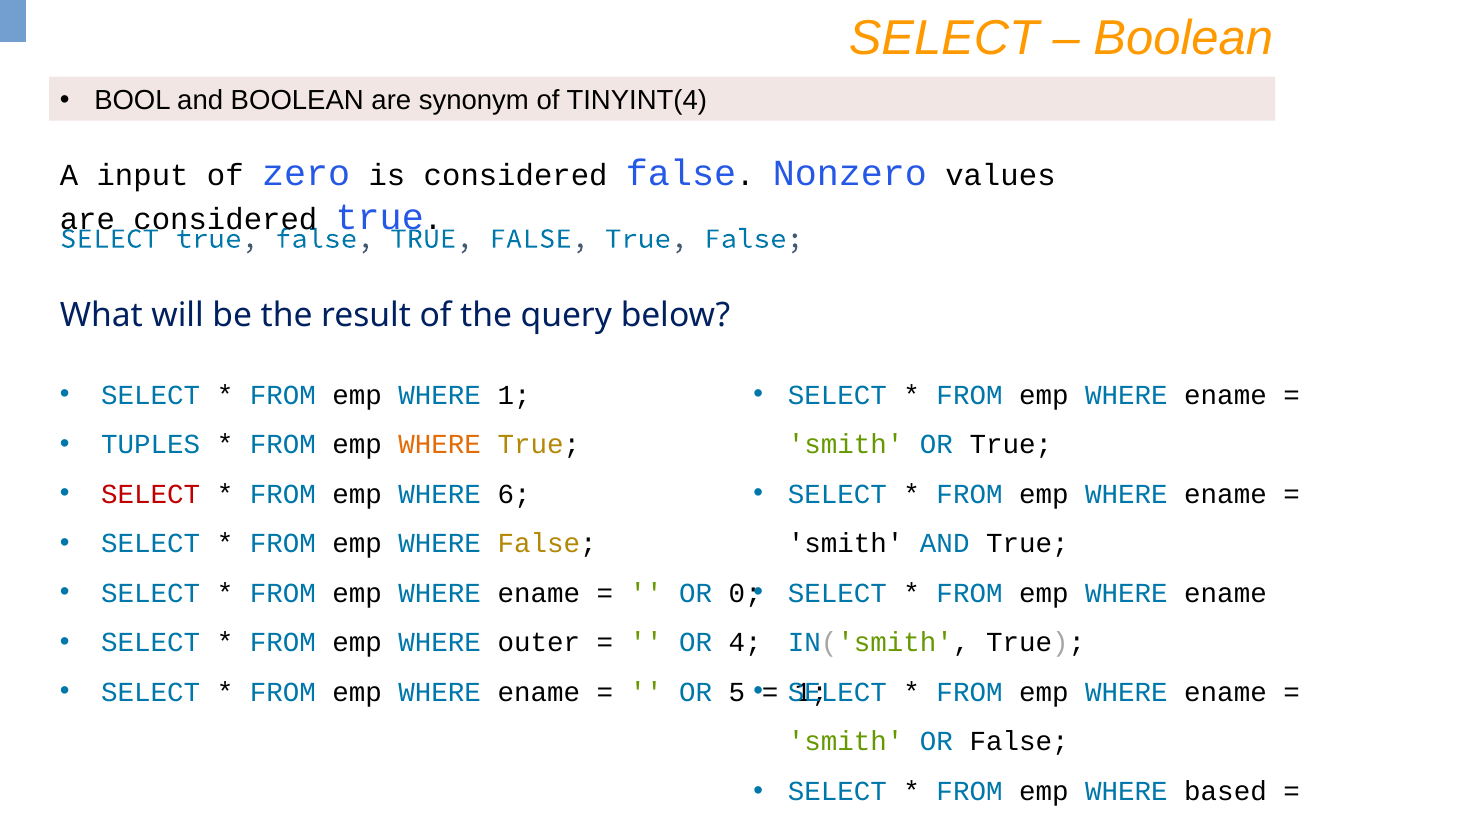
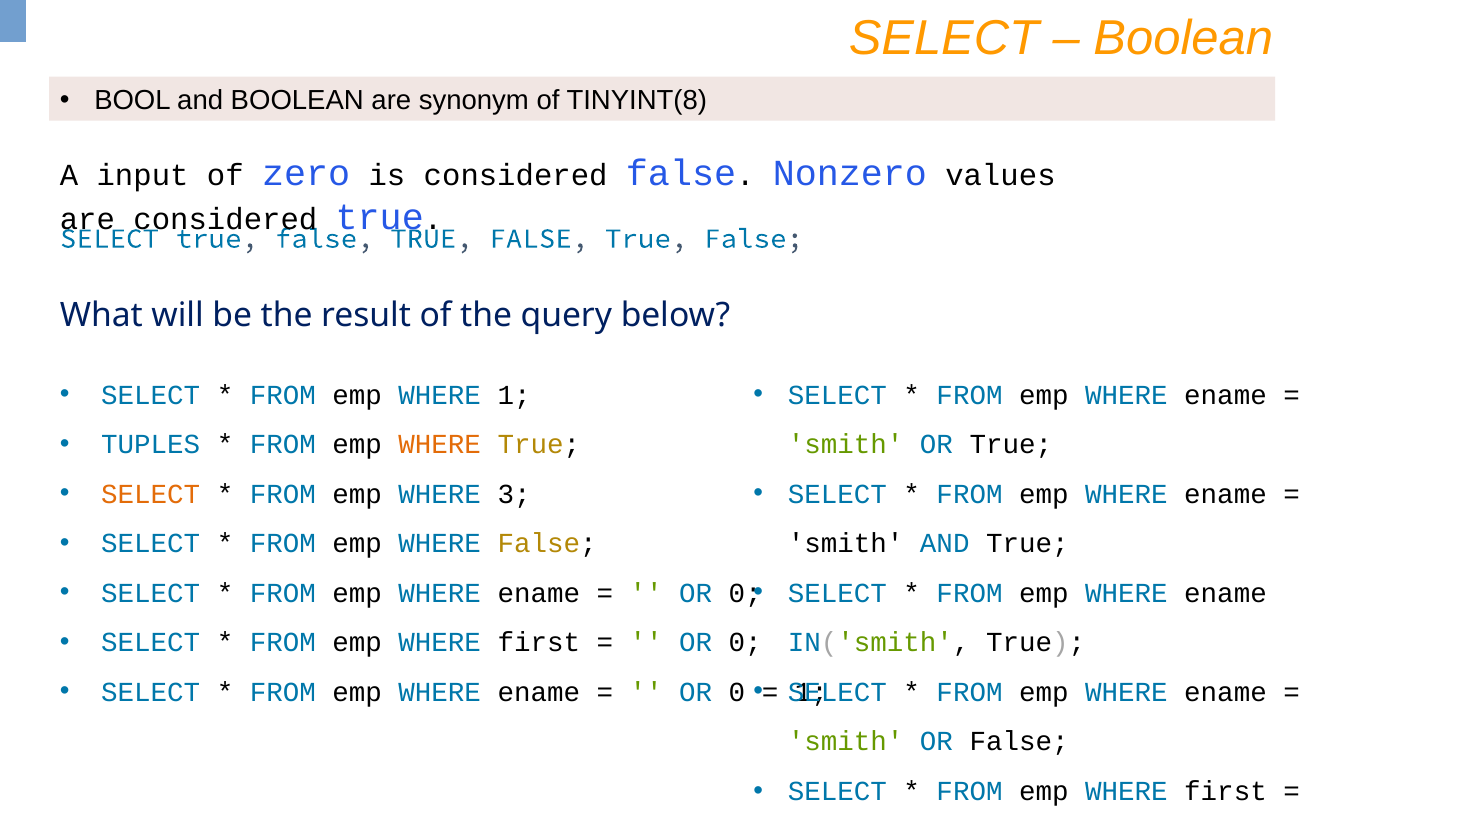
TINYINT(4: TINYINT(4 -> TINYINT(8
SELECT at (151, 494) colour: red -> orange
6: 6 -> 3
outer at (539, 643): outer -> first
4 at (745, 643): 4 -> 0
5 at (737, 692): 5 -> 0
based at (1226, 791): based -> first
